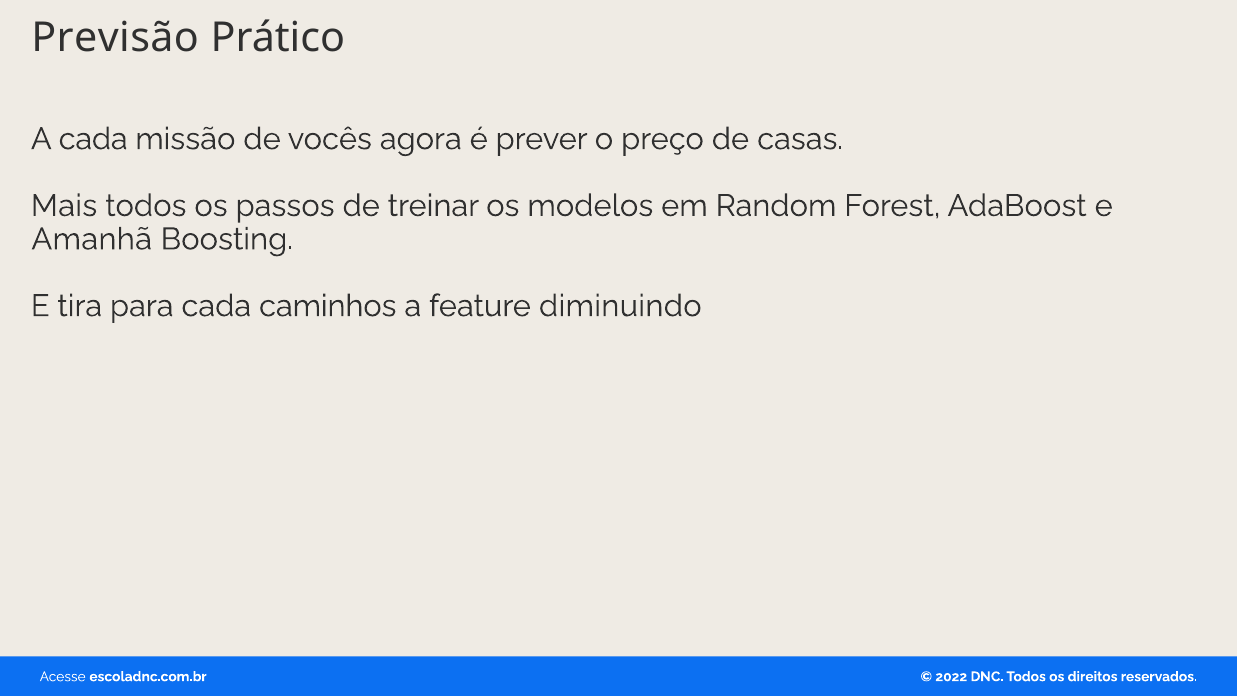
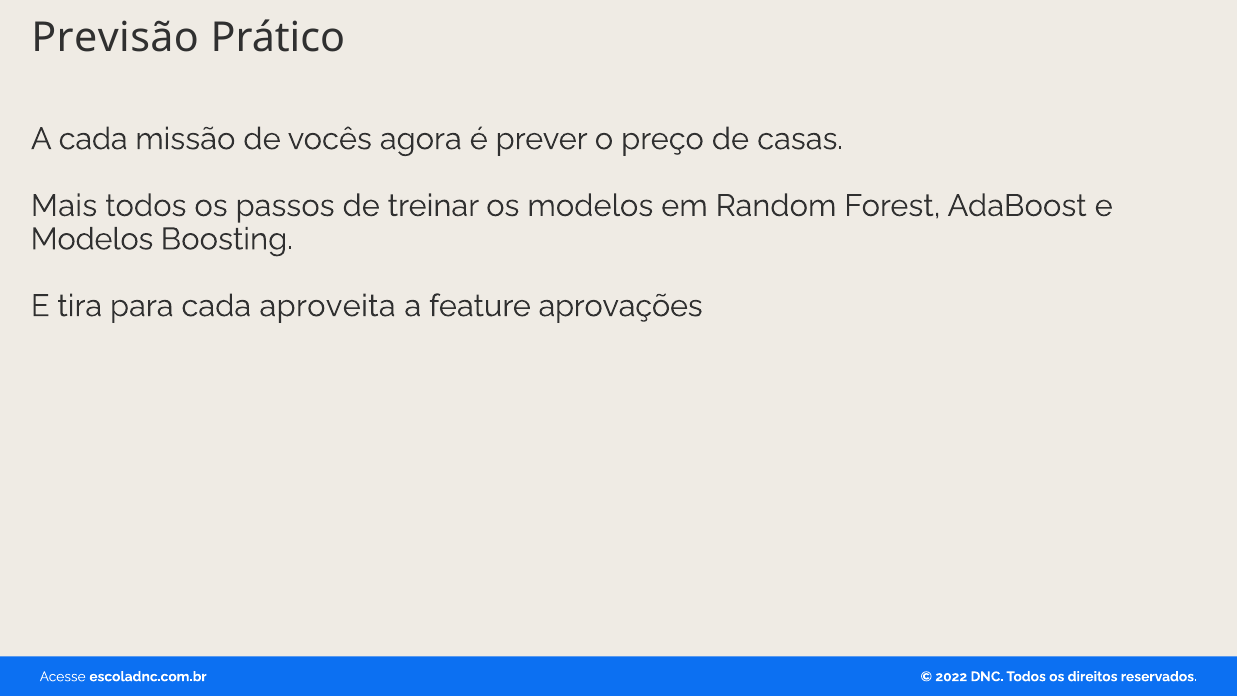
Amanhã at (92, 239): Amanhã -> Modelos
caminhos: caminhos -> aproveita
diminuindo: diminuindo -> aprovações
